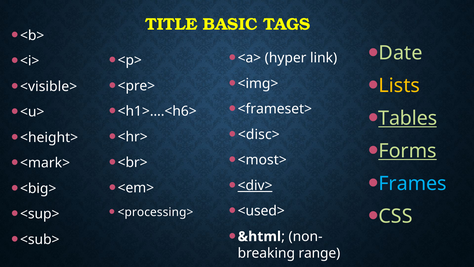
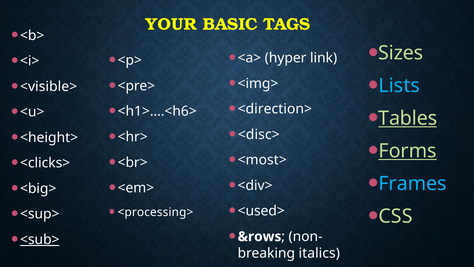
TITLE: TITLE -> YOUR
Date: Date -> Sizes
Lists colour: yellow -> light blue
<frameset>: <frameset> -> <direction>
<mark>: <mark> -> <clicks>
<div> underline: present -> none
&html: &html -> &rows
<sub> underline: none -> present
range: range -> italics
